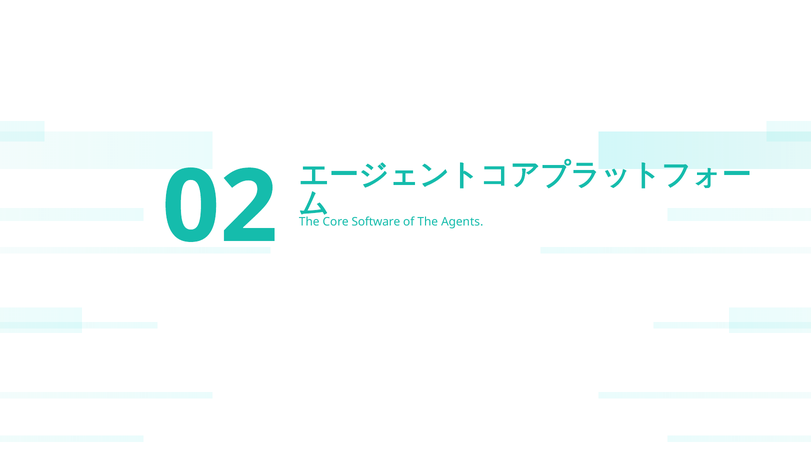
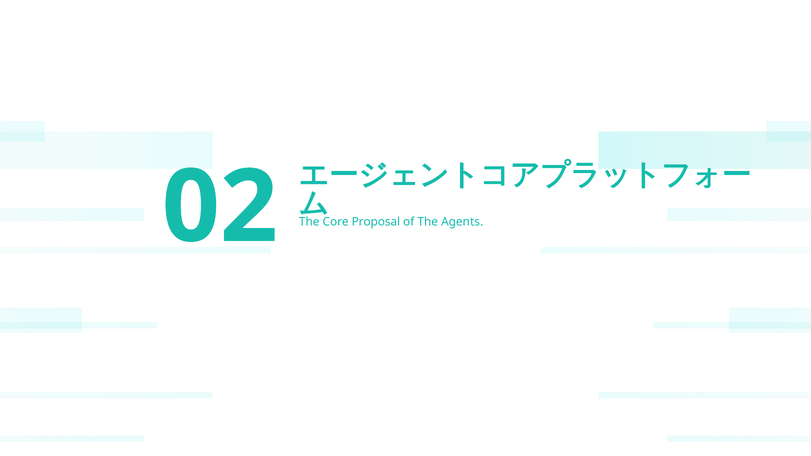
Software: Software -> Proposal
